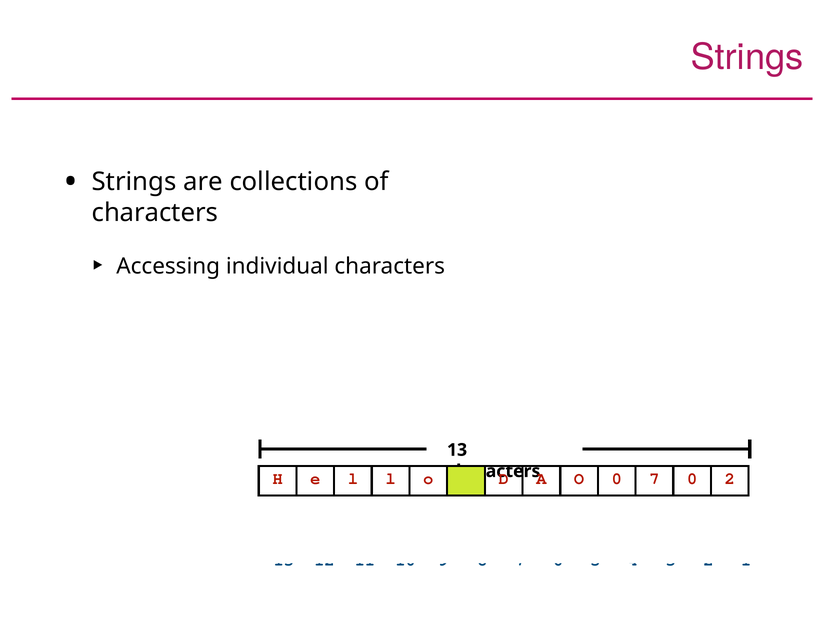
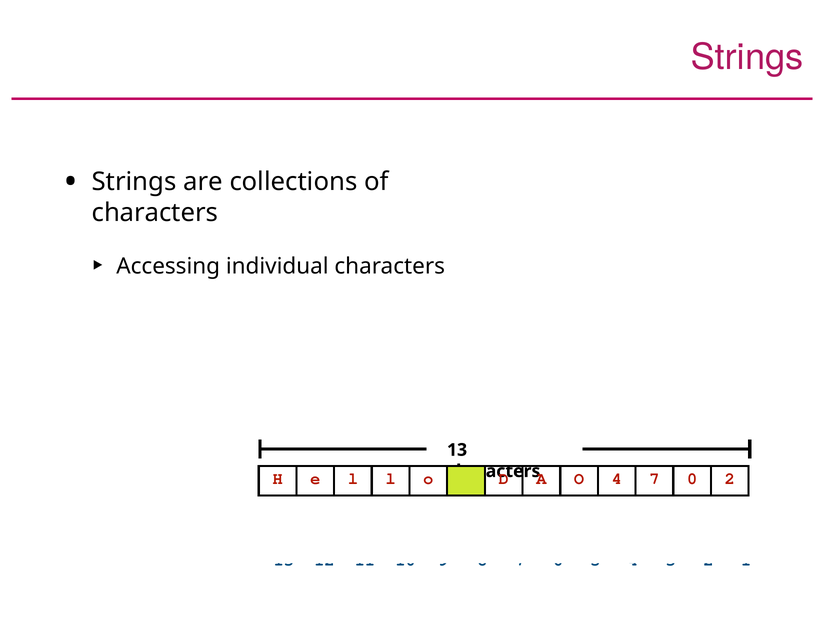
O 0: 0 -> 4
